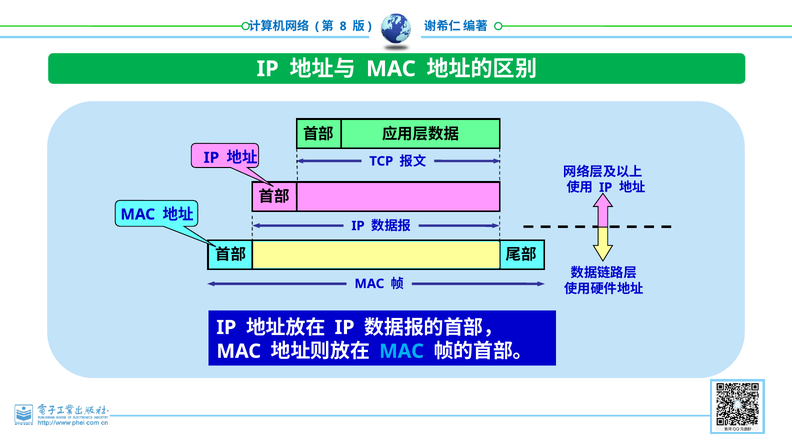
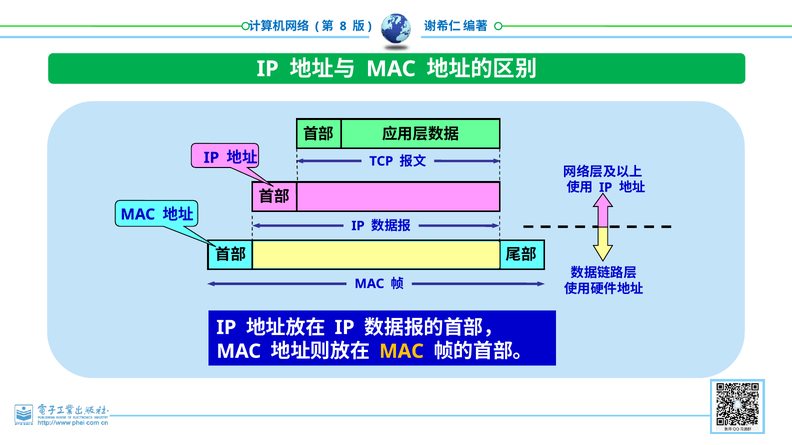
MAC at (401, 352) colour: light blue -> yellow
